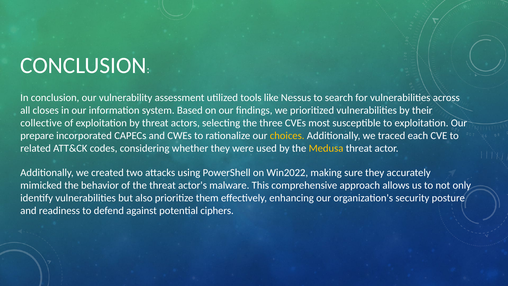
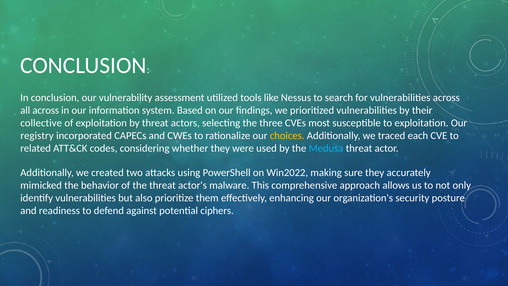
all closes: closes -> across
prepare: prepare -> registry
Medusa colour: yellow -> light blue
